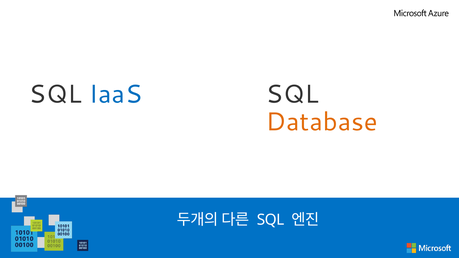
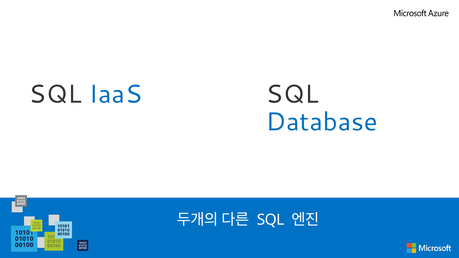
Database colour: orange -> blue
